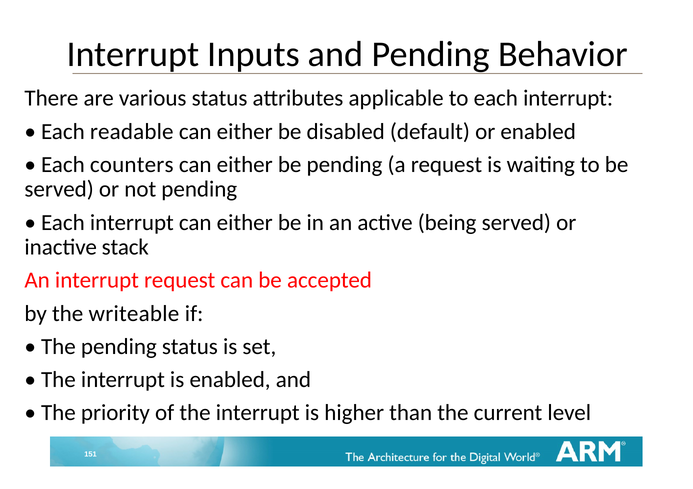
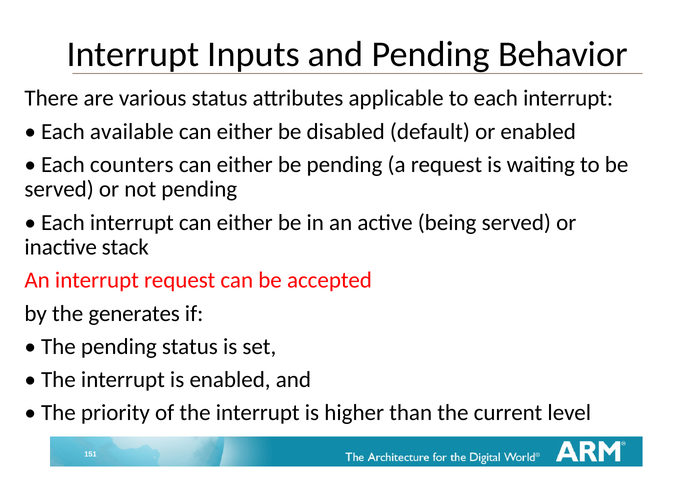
readable: readable -> available
writeable: writeable -> generates
